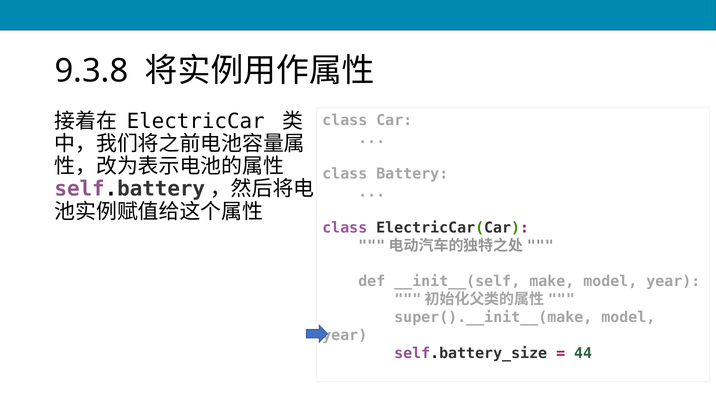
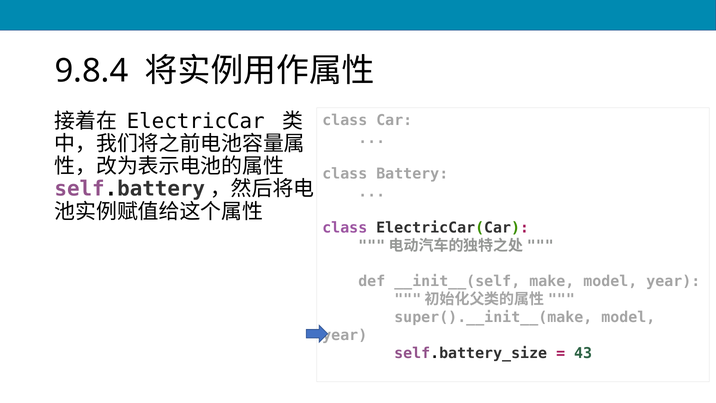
9.3.8: 9.3.8 -> 9.8.4
44: 44 -> 43
